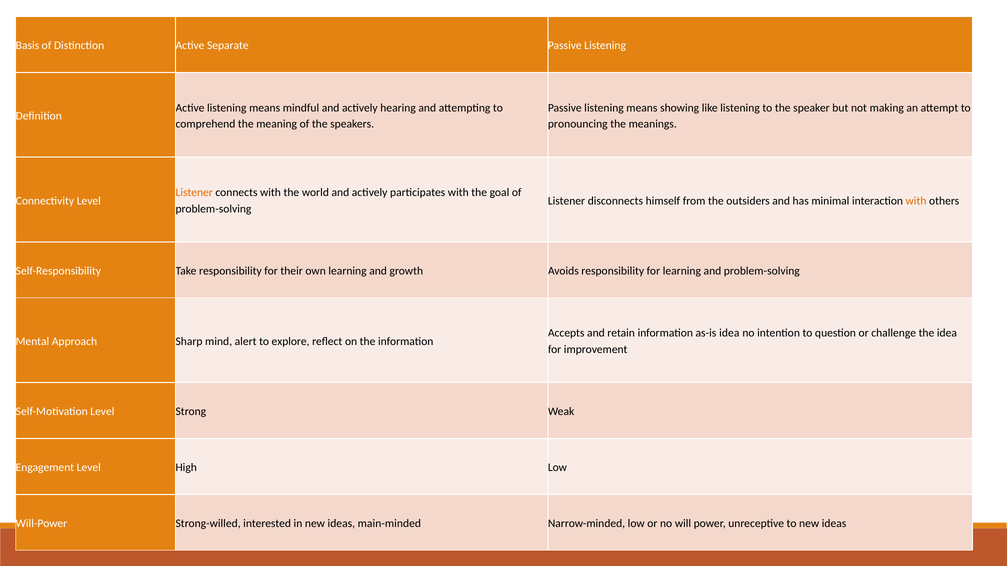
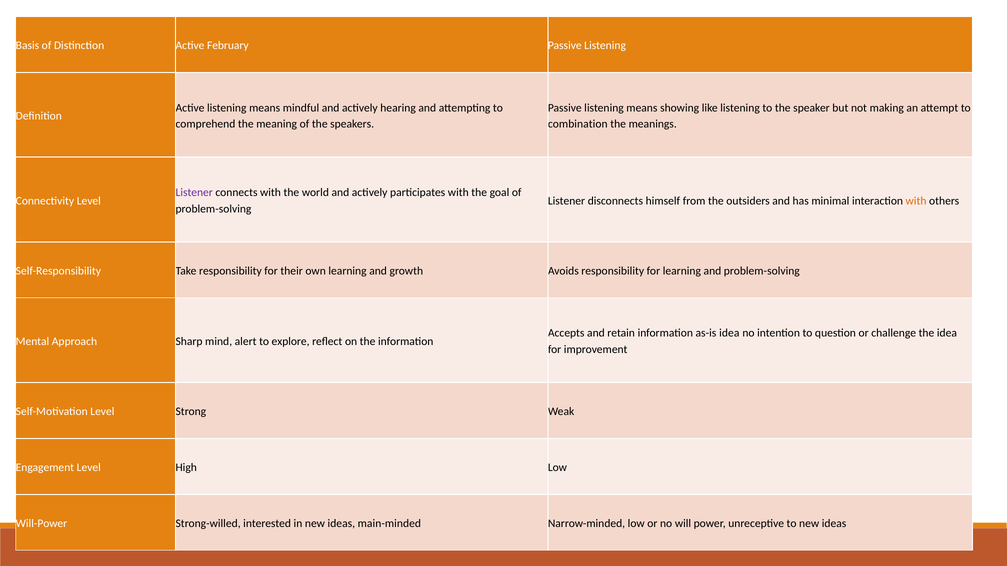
Separate: Separate -> February
pronouncing: pronouncing -> combination
Listener at (194, 193) colour: orange -> purple
